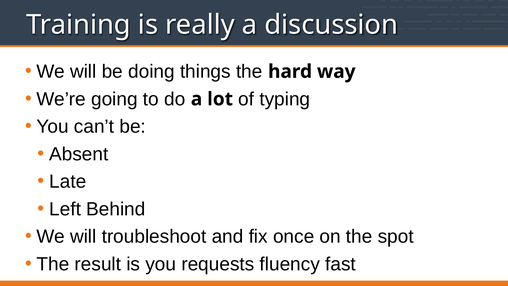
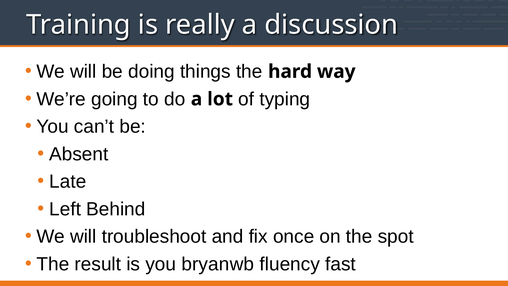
requests: requests -> bryanwb
